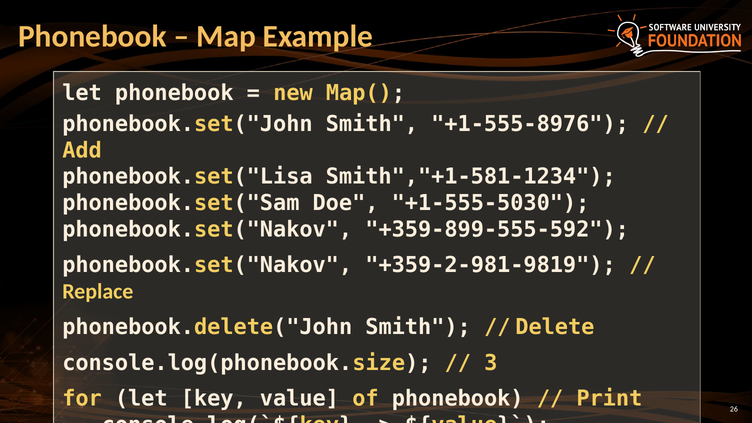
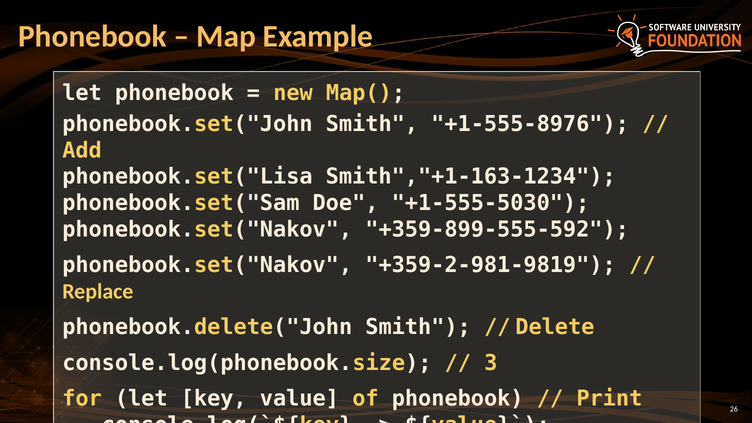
Smith","+1-581-1234: Smith","+1-581-1234 -> Smith","+1-163-1234
